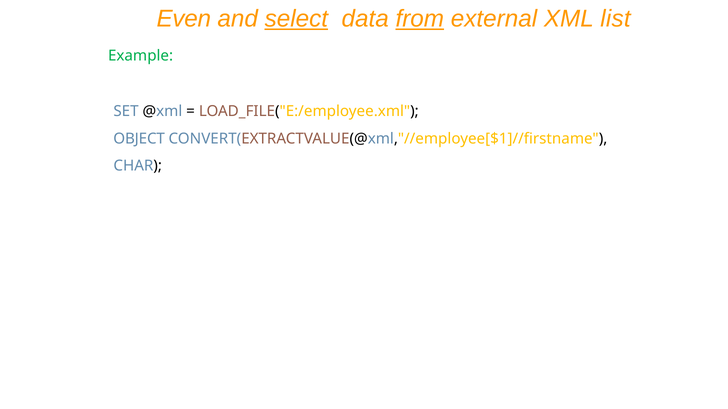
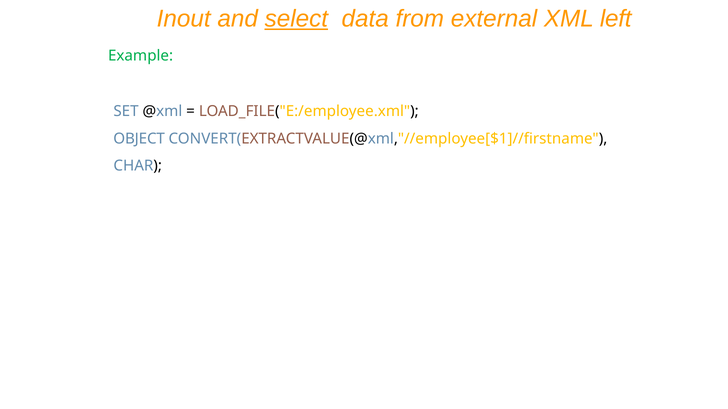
Even: Even -> Inout
from underline: present -> none
list: list -> left
